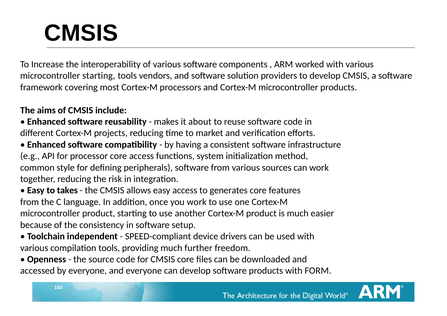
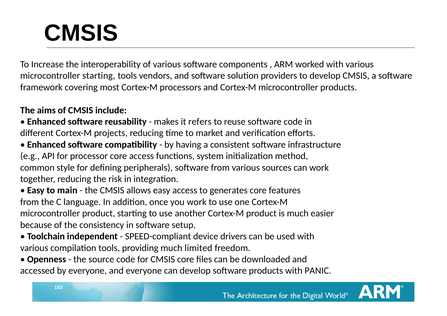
about: about -> refers
takes: takes -> main
further: further -> limited
FORM: FORM -> PANIC
